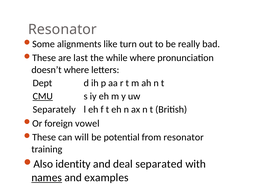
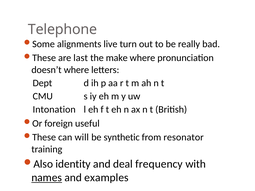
Resonator at (62, 29): Resonator -> Telephone
like: like -> live
while: while -> make
CMU underline: present -> none
Separately: Separately -> Intonation
vowel: vowel -> useful
potential: potential -> synthetic
separated: separated -> frequency
